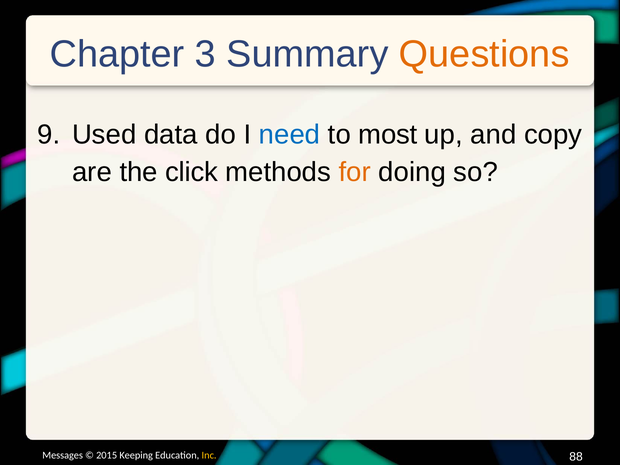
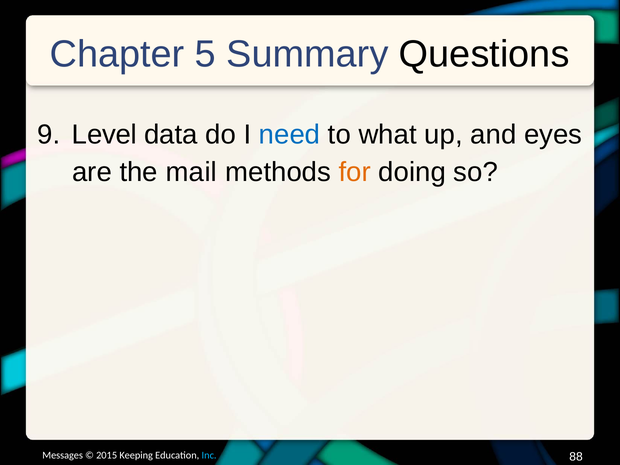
3: 3 -> 5
Questions colour: orange -> black
Used: Used -> Level
most: most -> what
copy: copy -> eyes
click: click -> mail
Inc colour: yellow -> light blue
